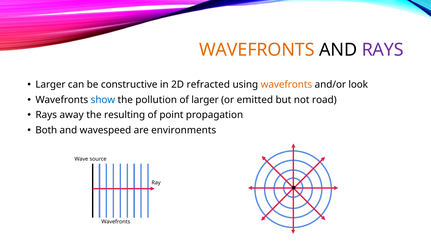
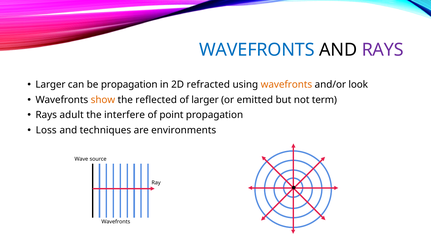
WAVEFRONTS at (257, 50) colour: orange -> blue
be constructive: constructive -> propagation
show colour: blue -> orange
pollution: pollution -> reflected
road: road -> term
away: away -> adult
resulting: resulting -> interfere
Both: Both -> Loss
wavespeed: wavespeed -> techniques
